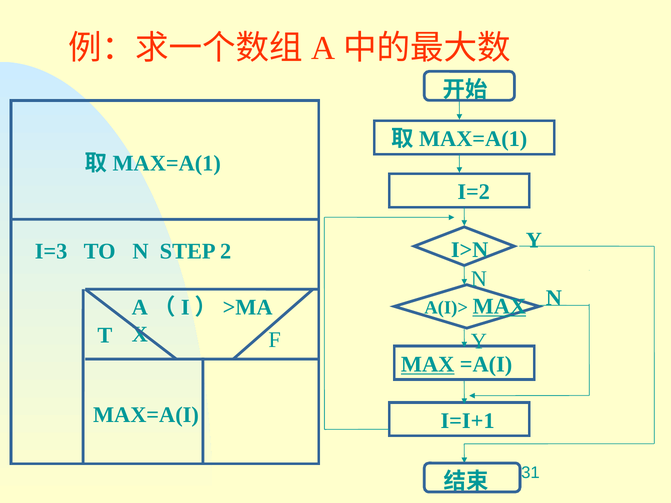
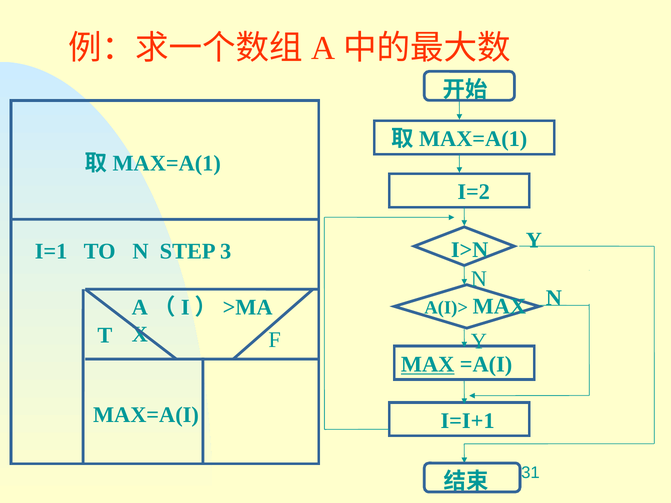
I=3: I=3 -> I=1
2: 2 -> 3
MAX at (499, 307) underline: present -> none
